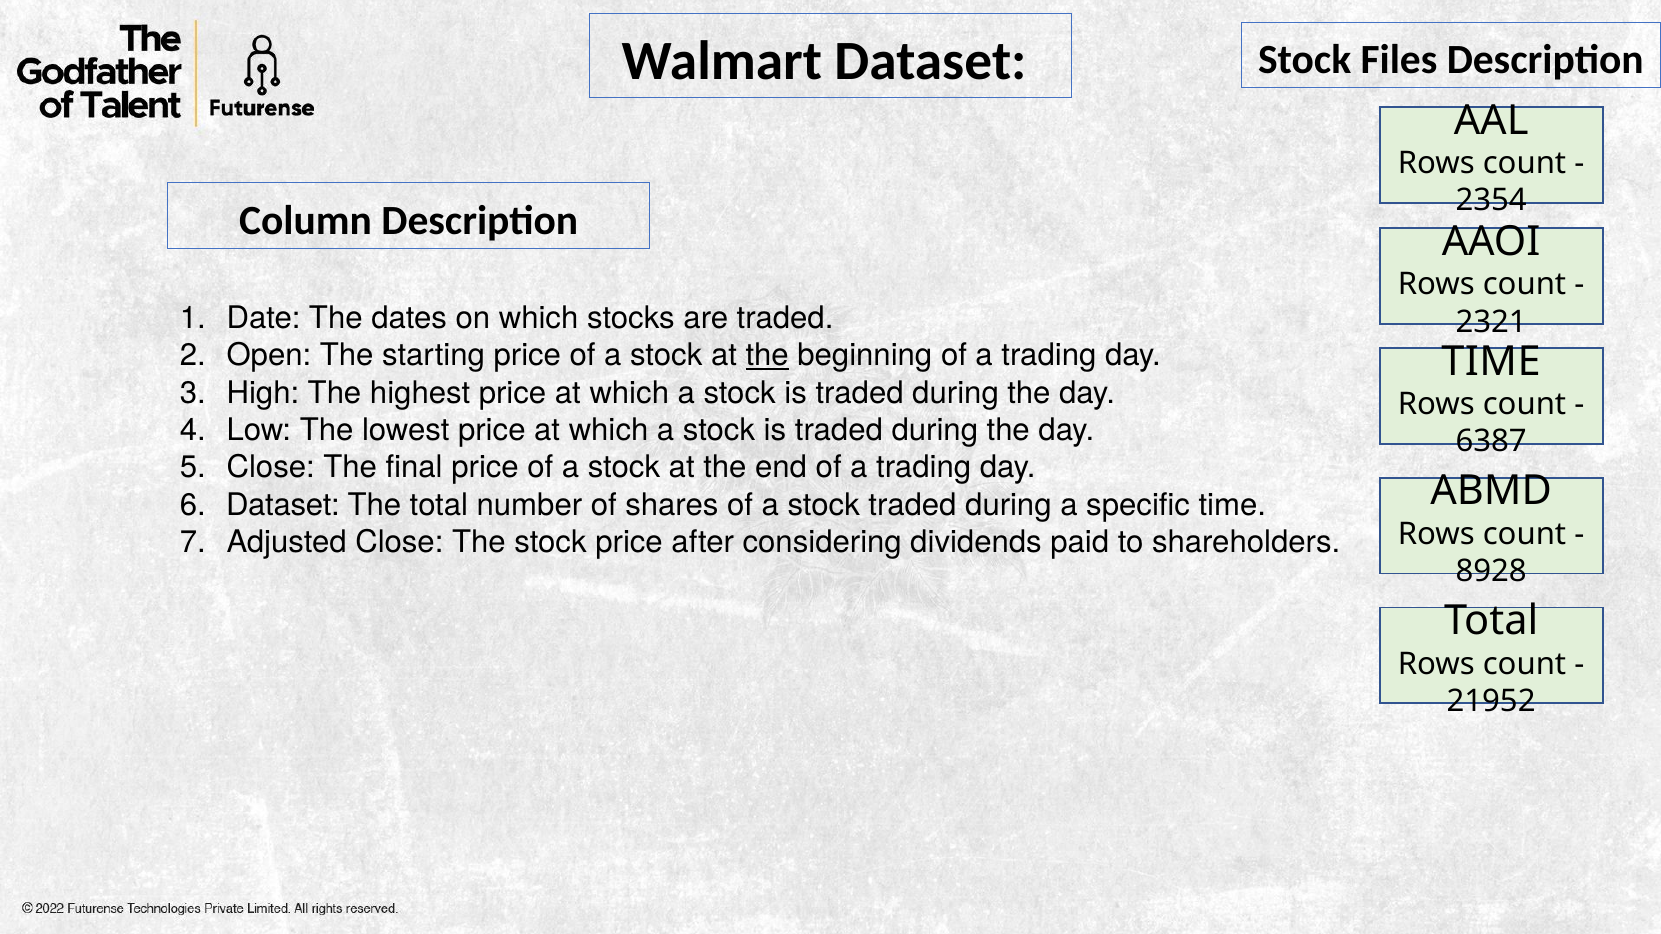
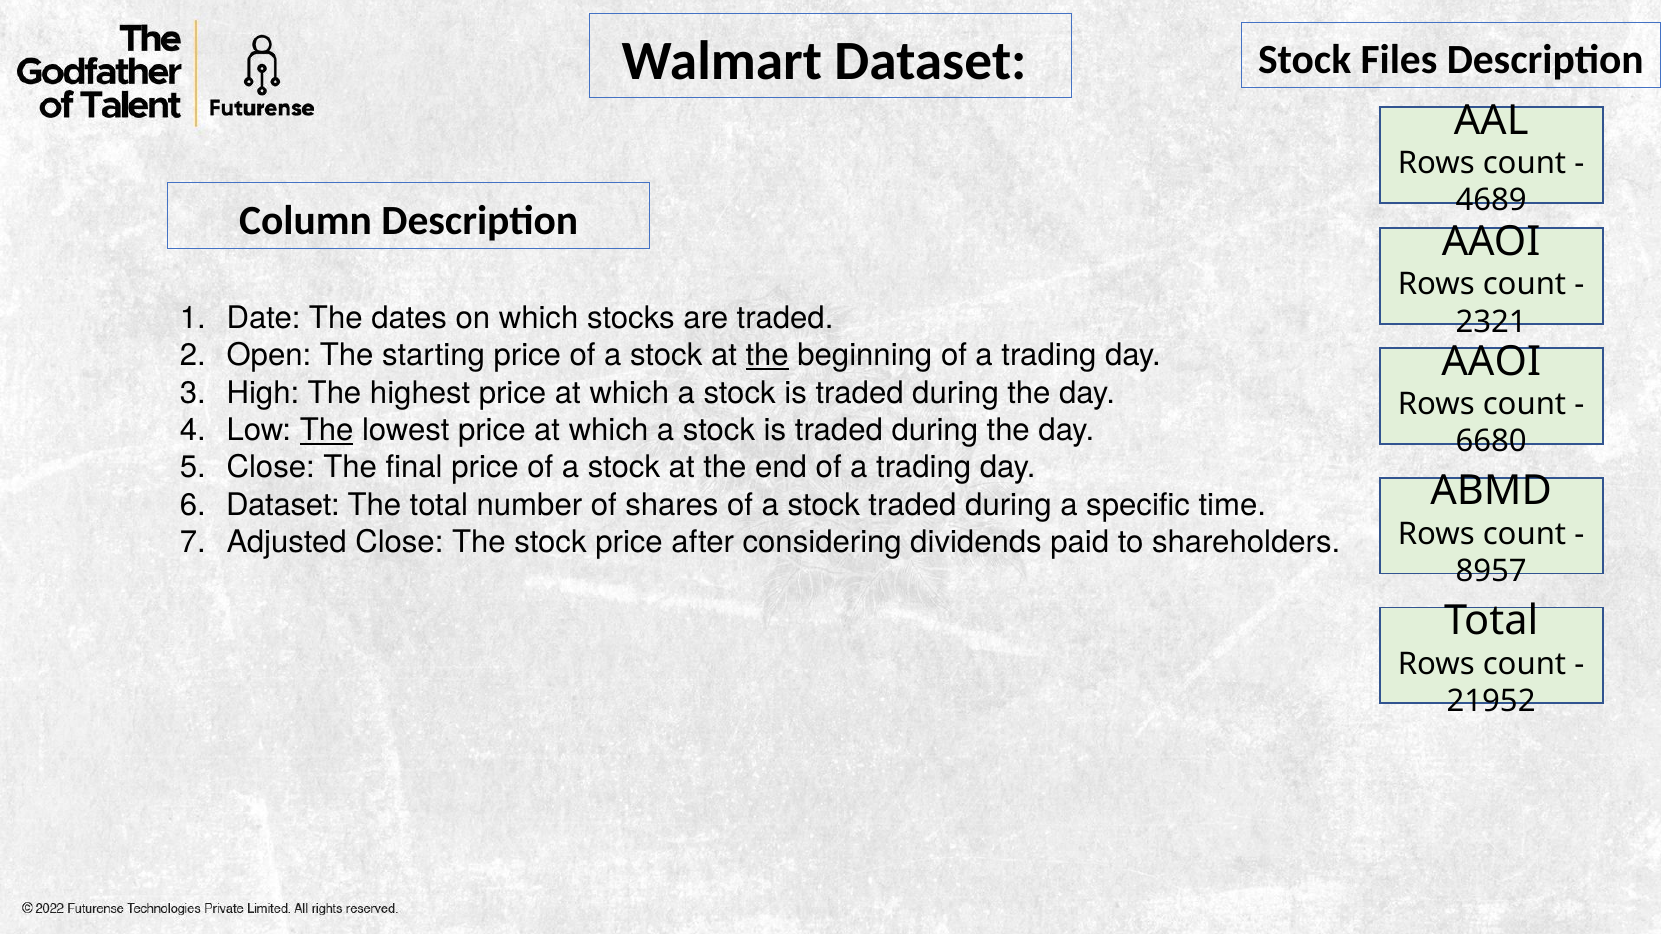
2354: 2354 -> 4689
TIME at (1491, 362): TIME -> AAOI
The at (327, 430) underline: none -> present
6387: 6387 -> 6680
8928: 8928 -> 8957
